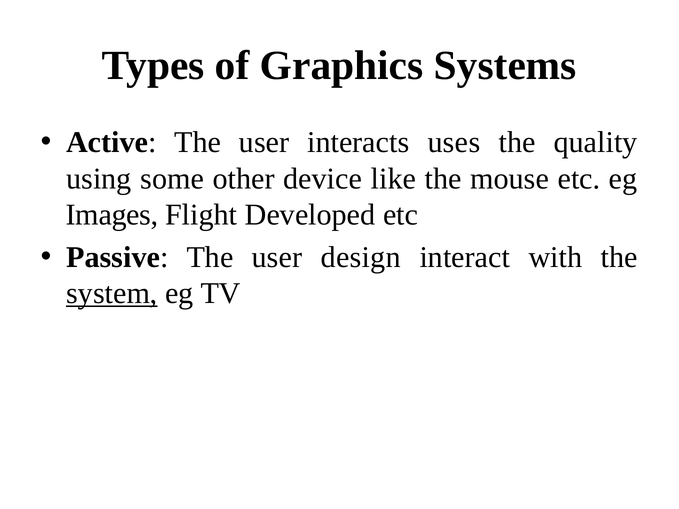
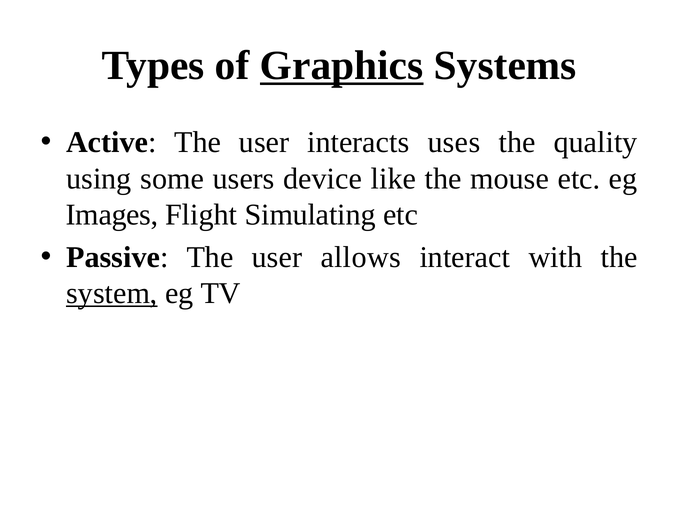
Graphics underline: none -> present
other: other -> users
Developed: Developed -> Simulating
design: design -> allows
